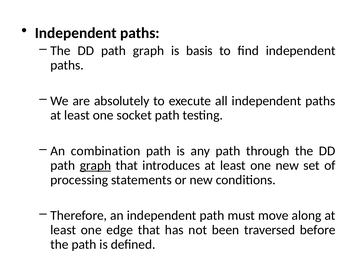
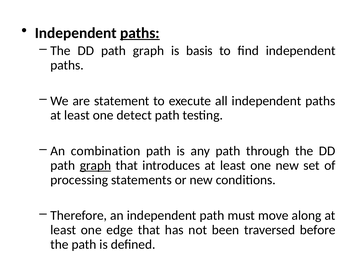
paths at (140, 33) underline: none -> present
absolutely: absolutely -> statement
socket: socket -> detect
